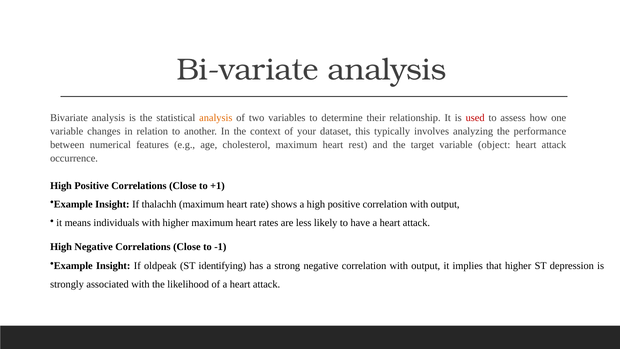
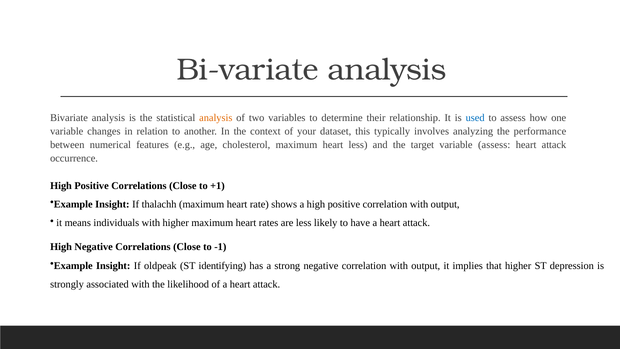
used colour: red -> blue
heart rest: rest -> less
variable object: object -> assess
